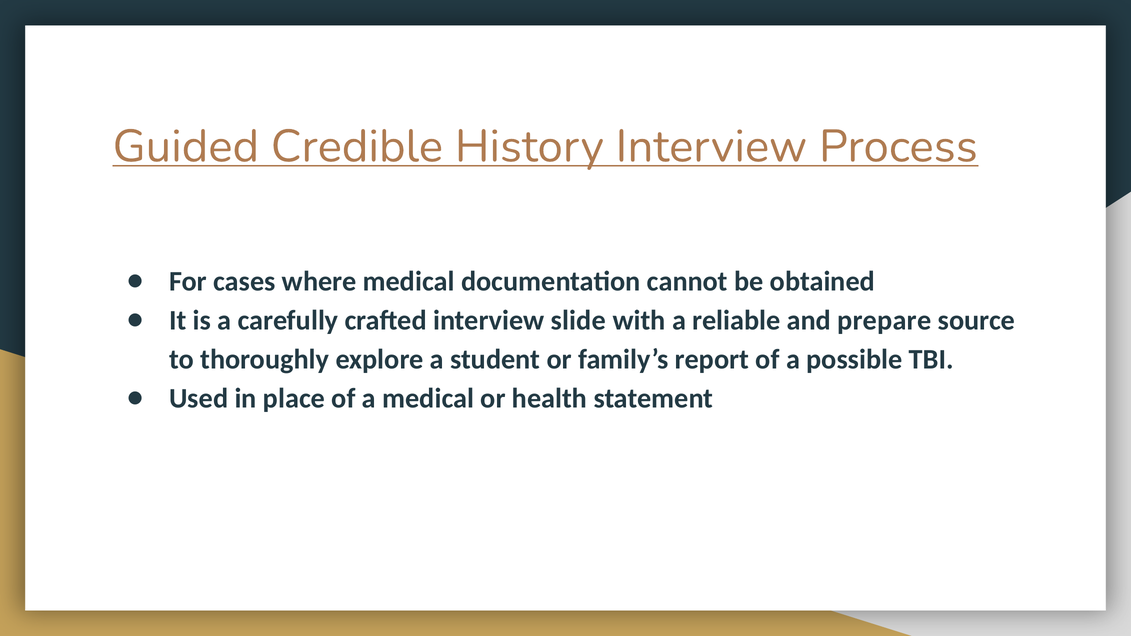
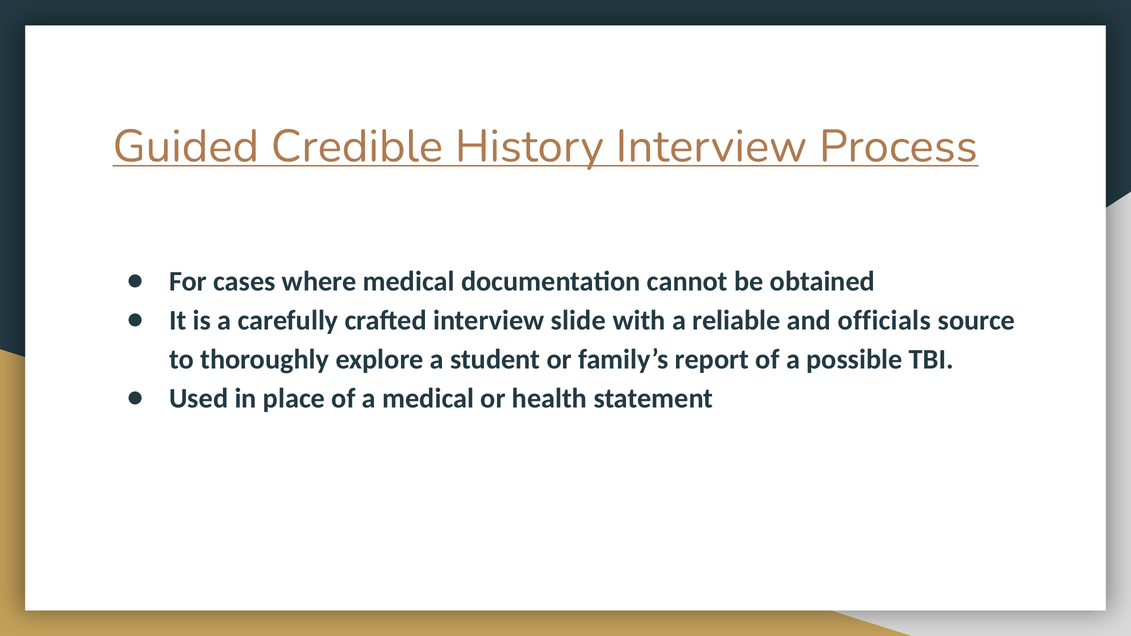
prepare: prepare -> officials
